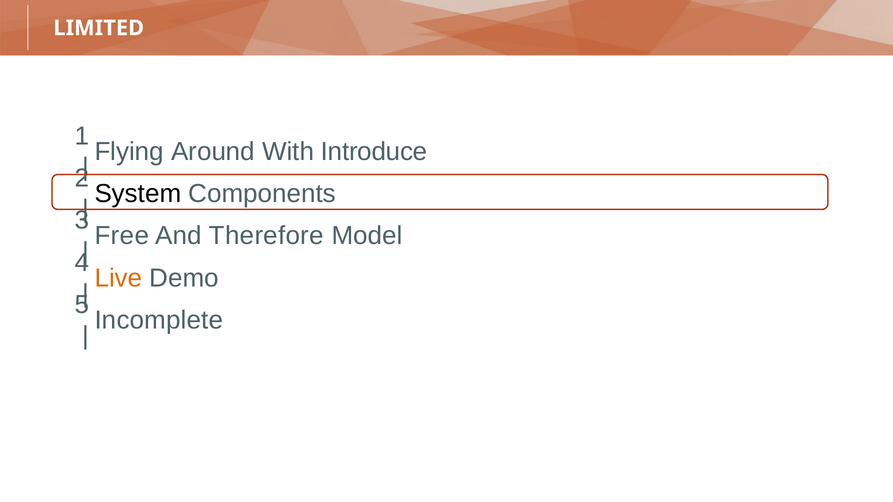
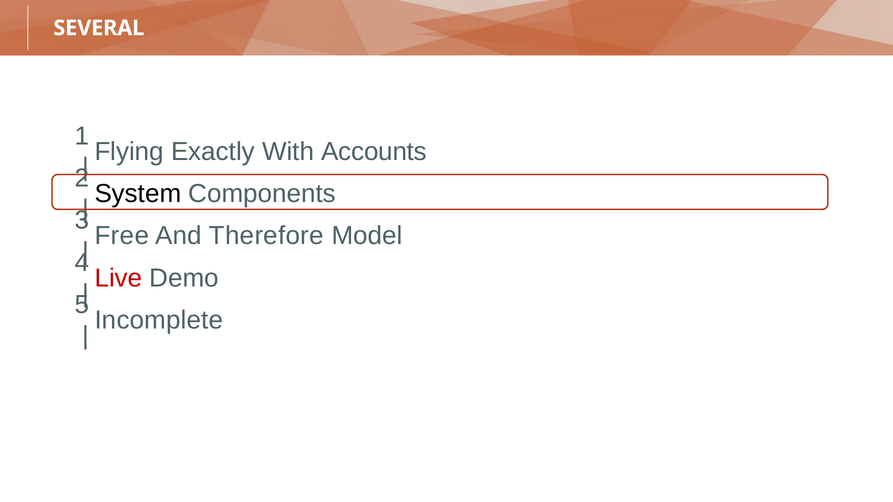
LIMITED: LIMITED -> SEVERAL
Around: Around -> Exactly
Introduce: Introduce -> Accounts
Live colour: orange -> red
